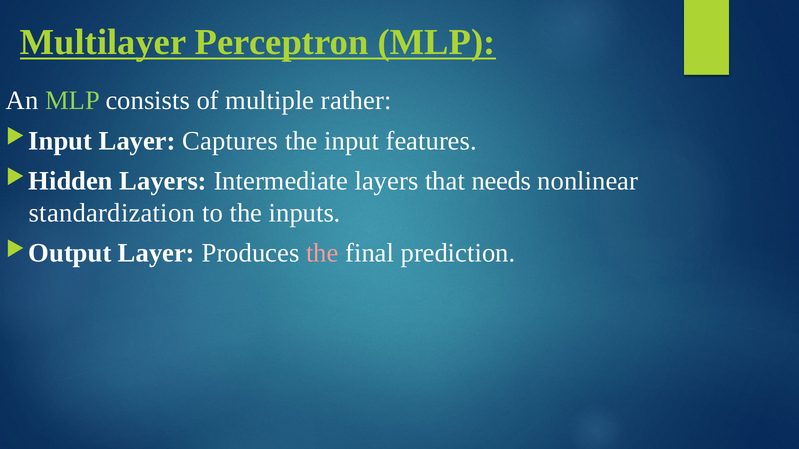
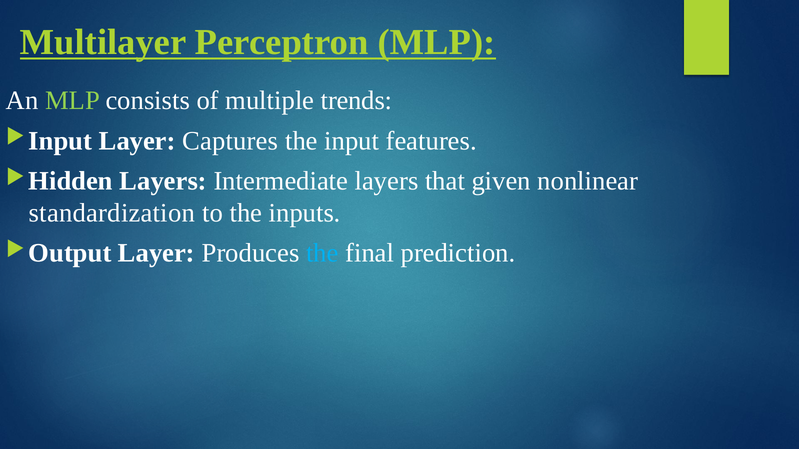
rather: rather -> trends
needs: needs -> given
the at (322, 253) colour: pink -> light blue
